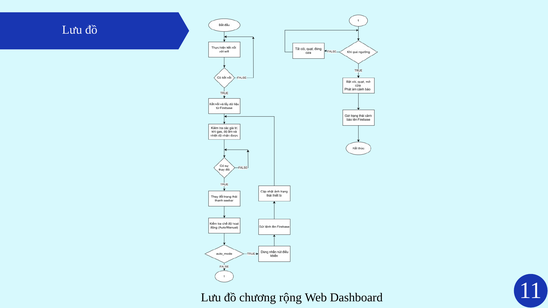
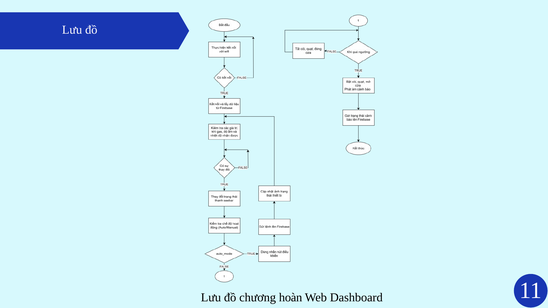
rộng: rộng -> hoàn
